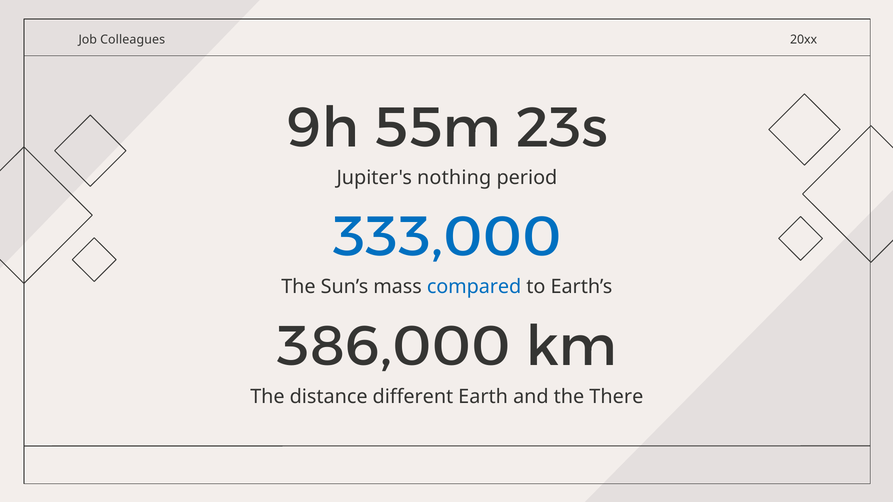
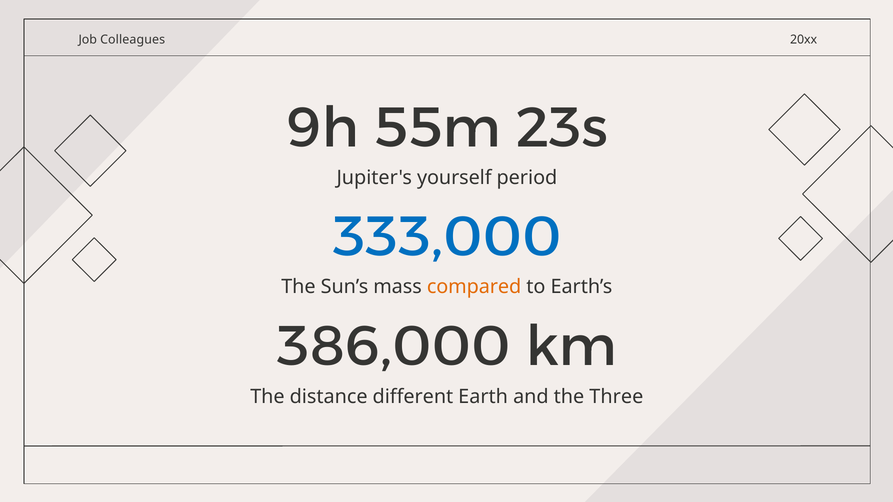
nothing: nothing -> yourself
compared colour: blue -> orange
There: There -> Three
